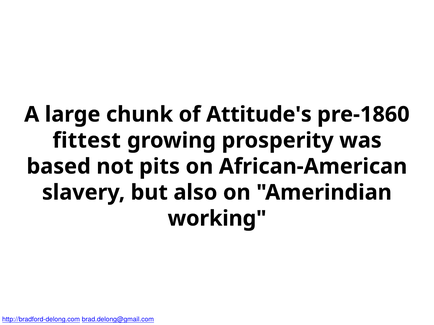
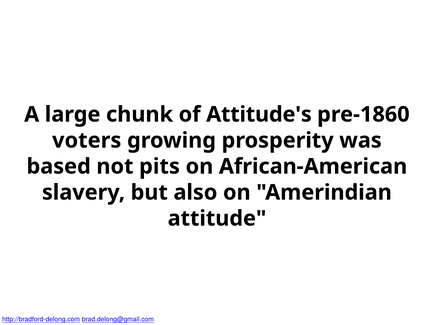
fittest: fittest -> voters
working: working -> attitude
